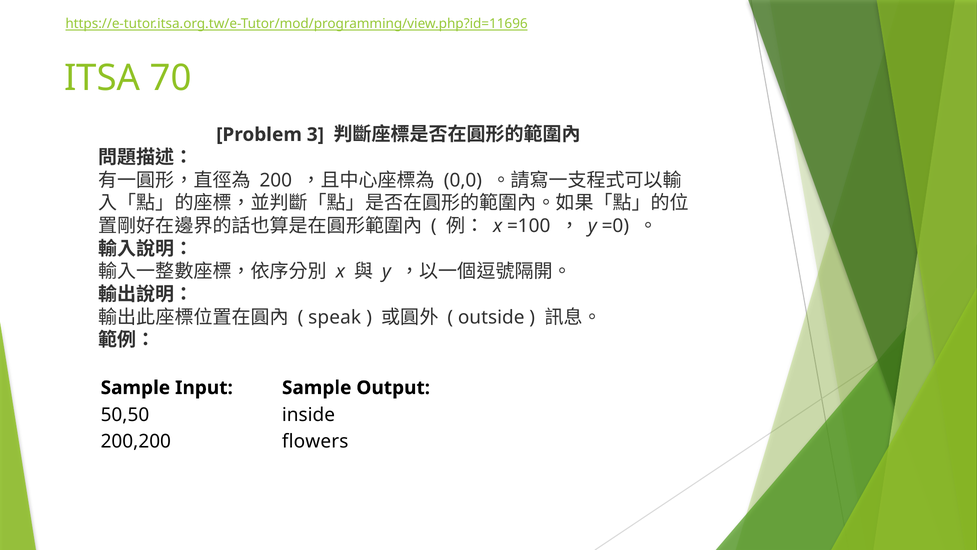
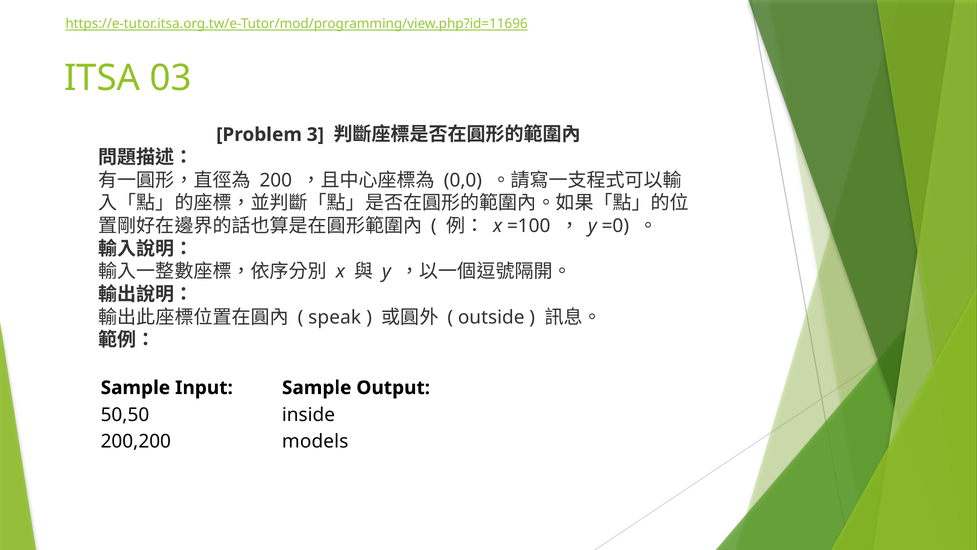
70: 70 -> 03
flowers: flowers -> models
